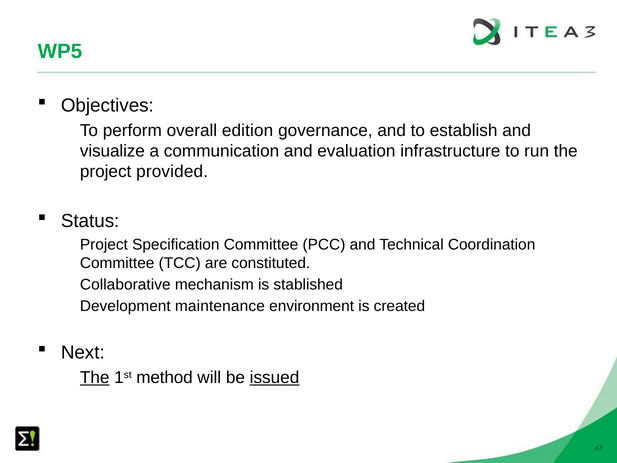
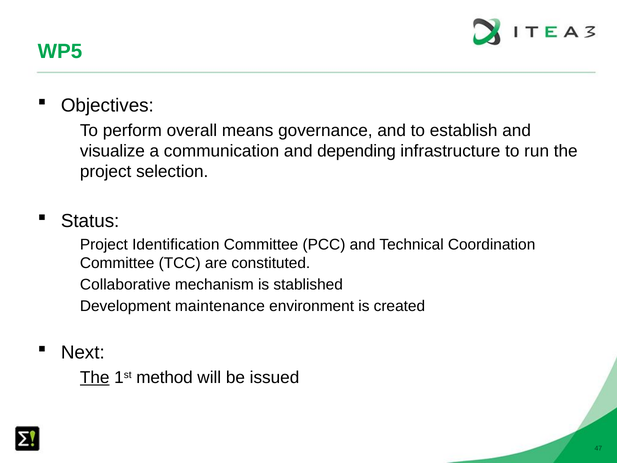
edition: edition -> means
evaluation: evaluation -> depending
provided: provided -> selection
Specification: Specification -> Identification
issued underline: present -> none
